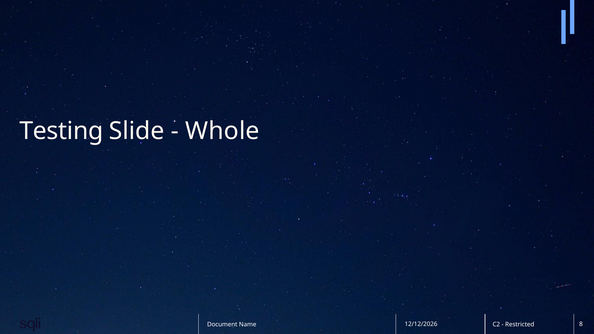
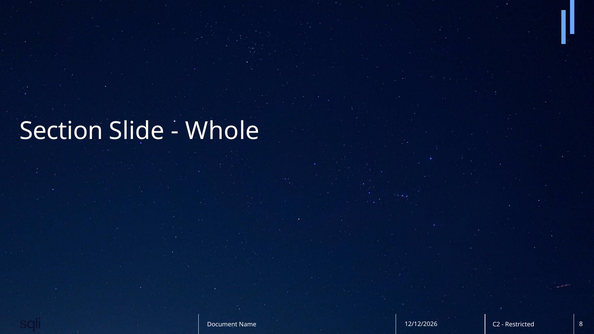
Testing: Testing -> Section
